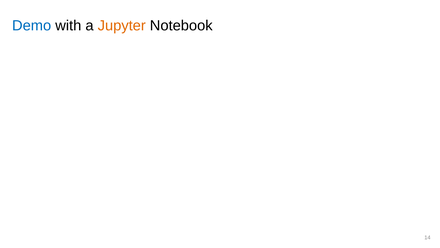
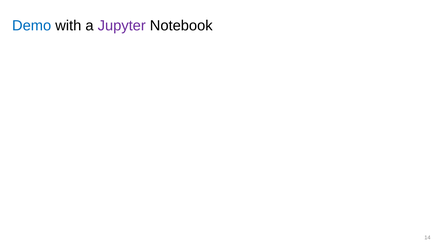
Jupyter colour: orange -> purple
